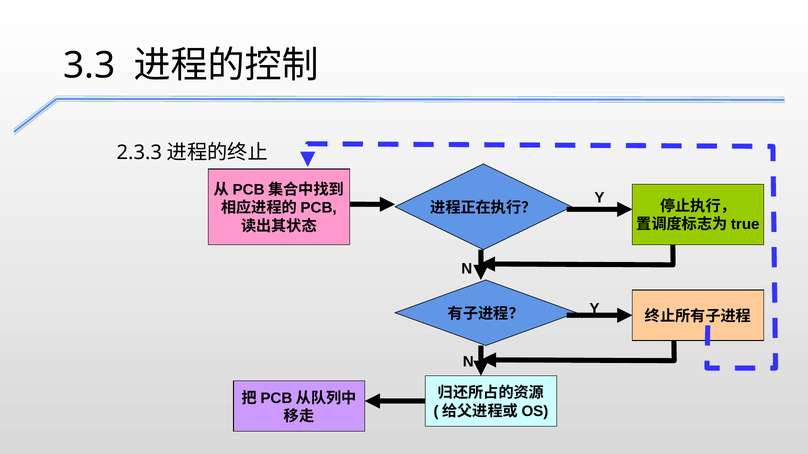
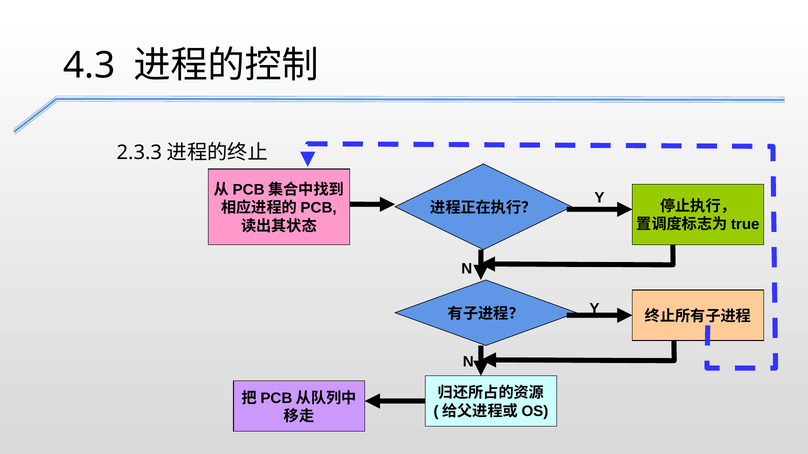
3.3: 3.3 -> 4.3
